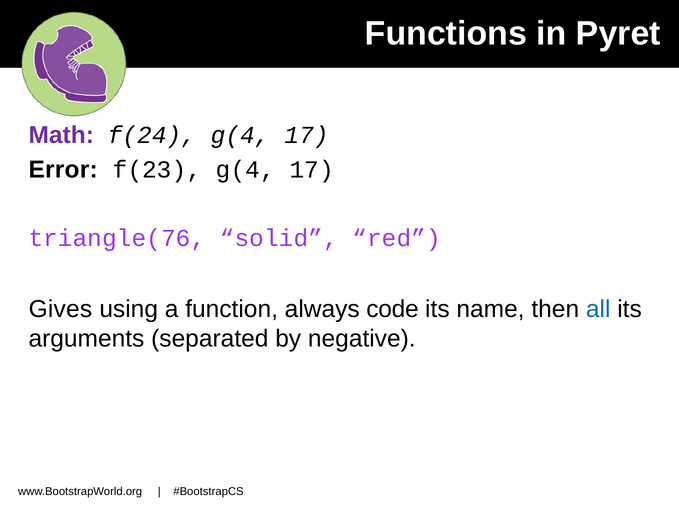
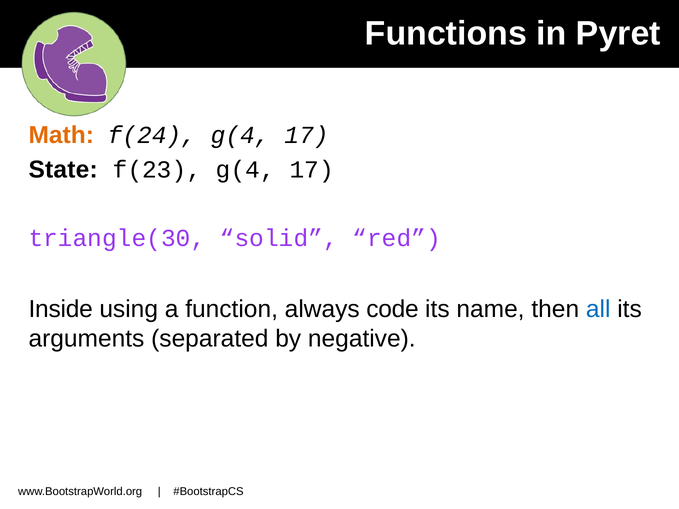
Math colour: purple -> orange
Error: Error -> State
triangle(76: triangle(76 -> triangle(30
Gives: Gives -> Inside
